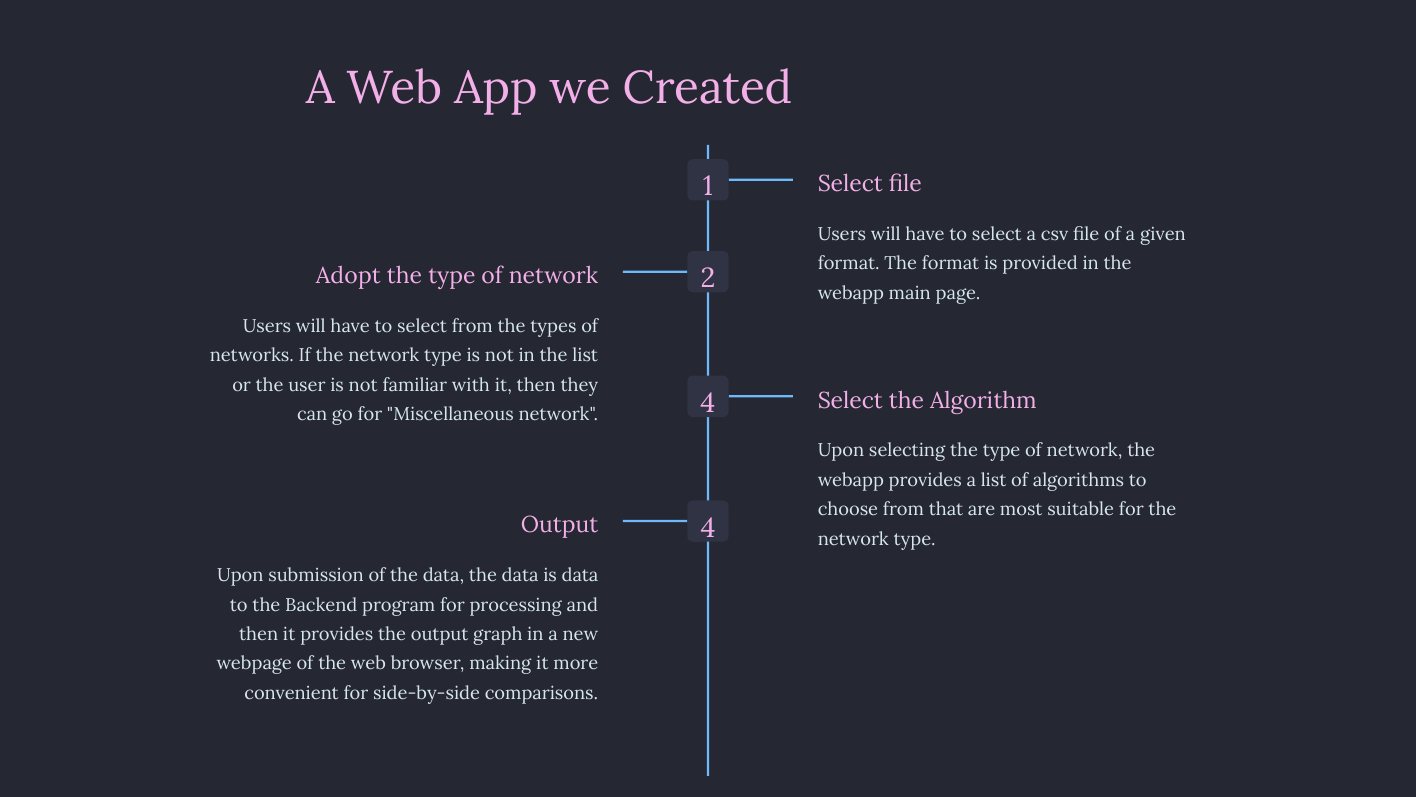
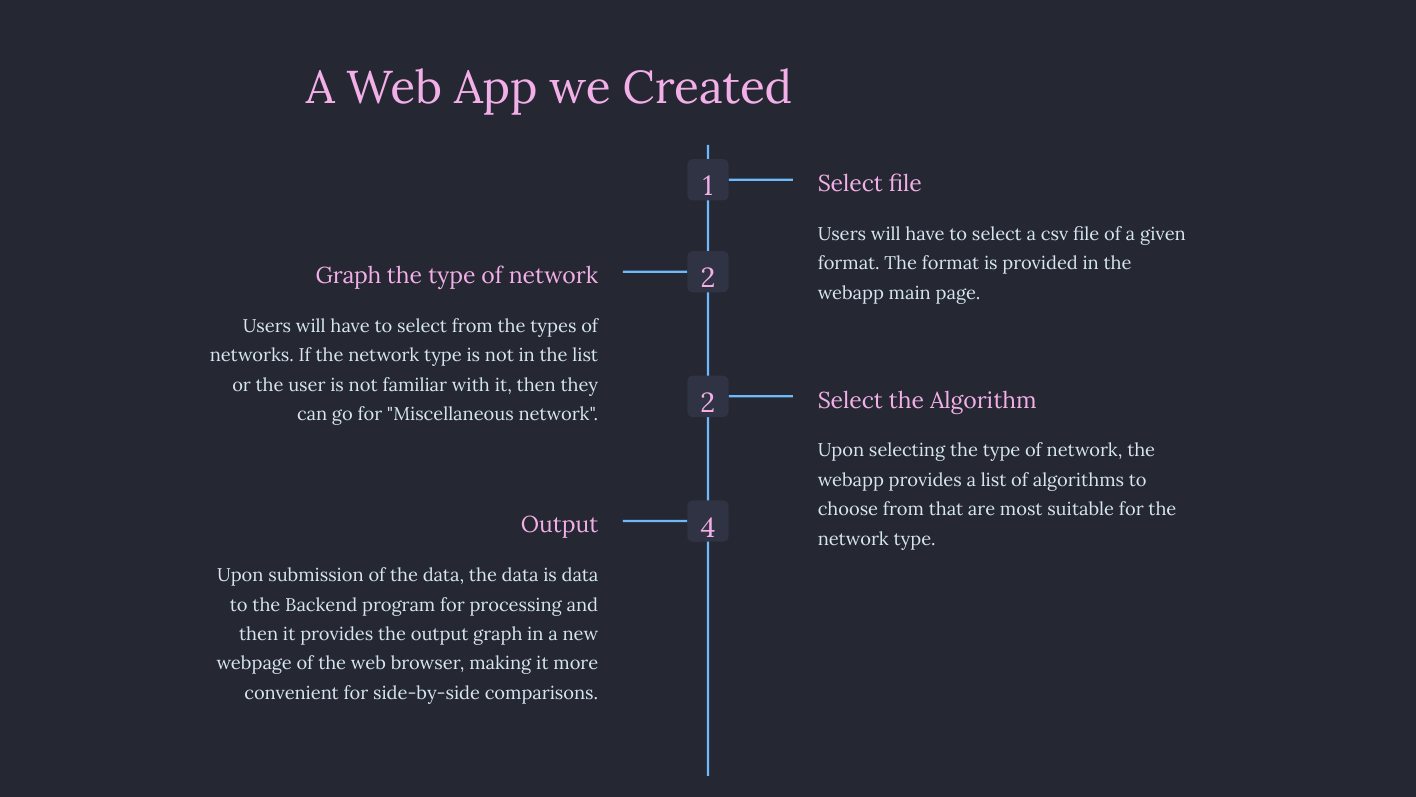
Adopt at (348, 276): Adopt -> Graph
network 4: 4 -> 2
